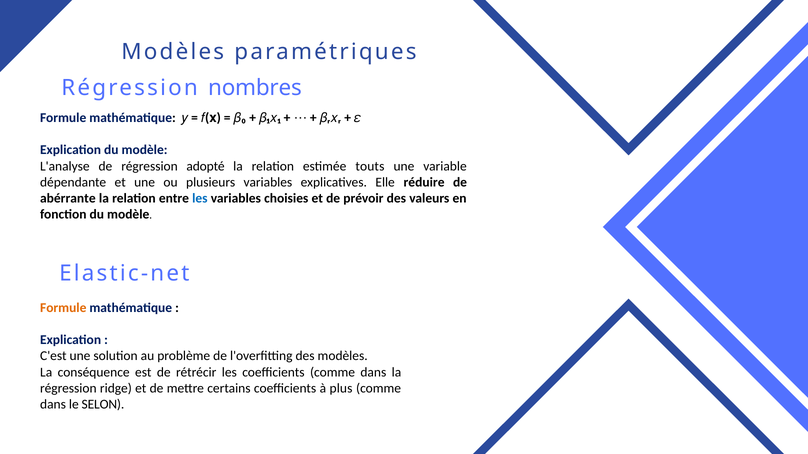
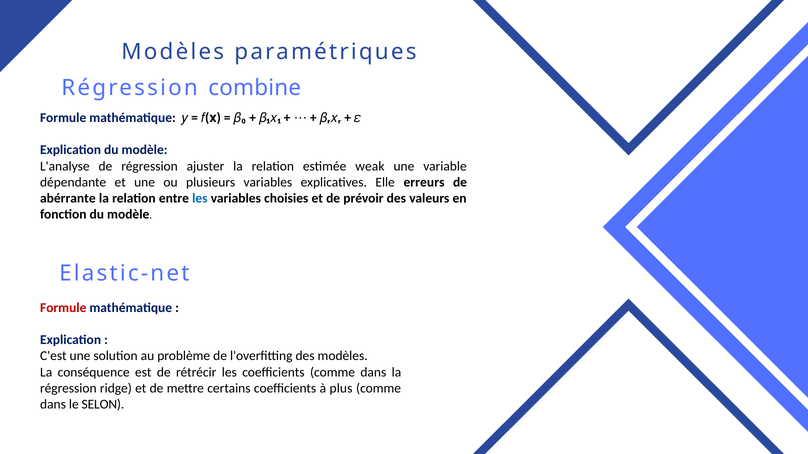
nombres: nombres -> combine
adopté: adopté -> ajuster
touts: touts -> weak
réduire: réduire -> erreurs
Formule at (63, 308) colour: orange -> red
